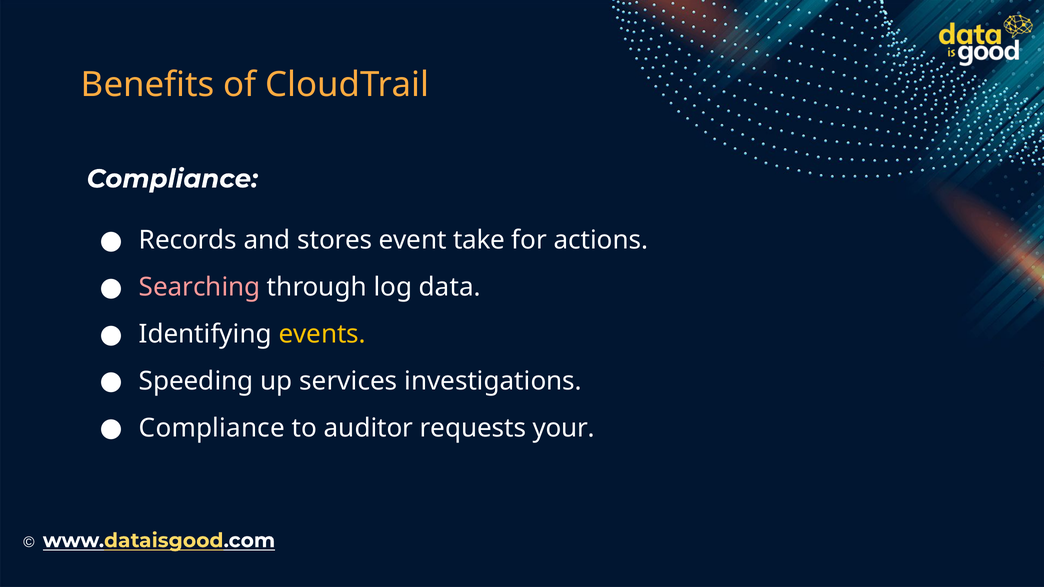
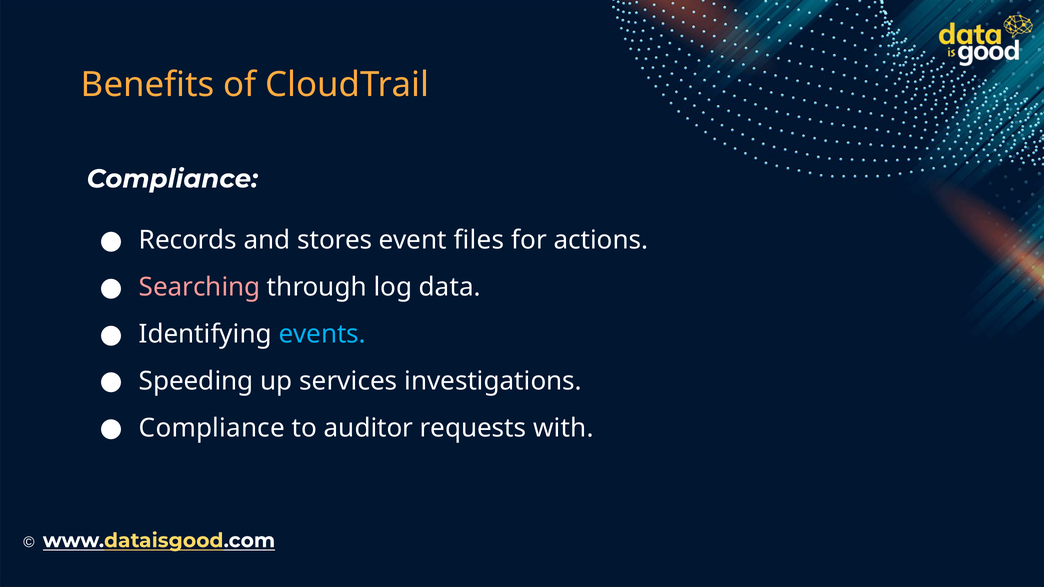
take: take -> files
events colour: yellow -> light blue
your: your -> with
